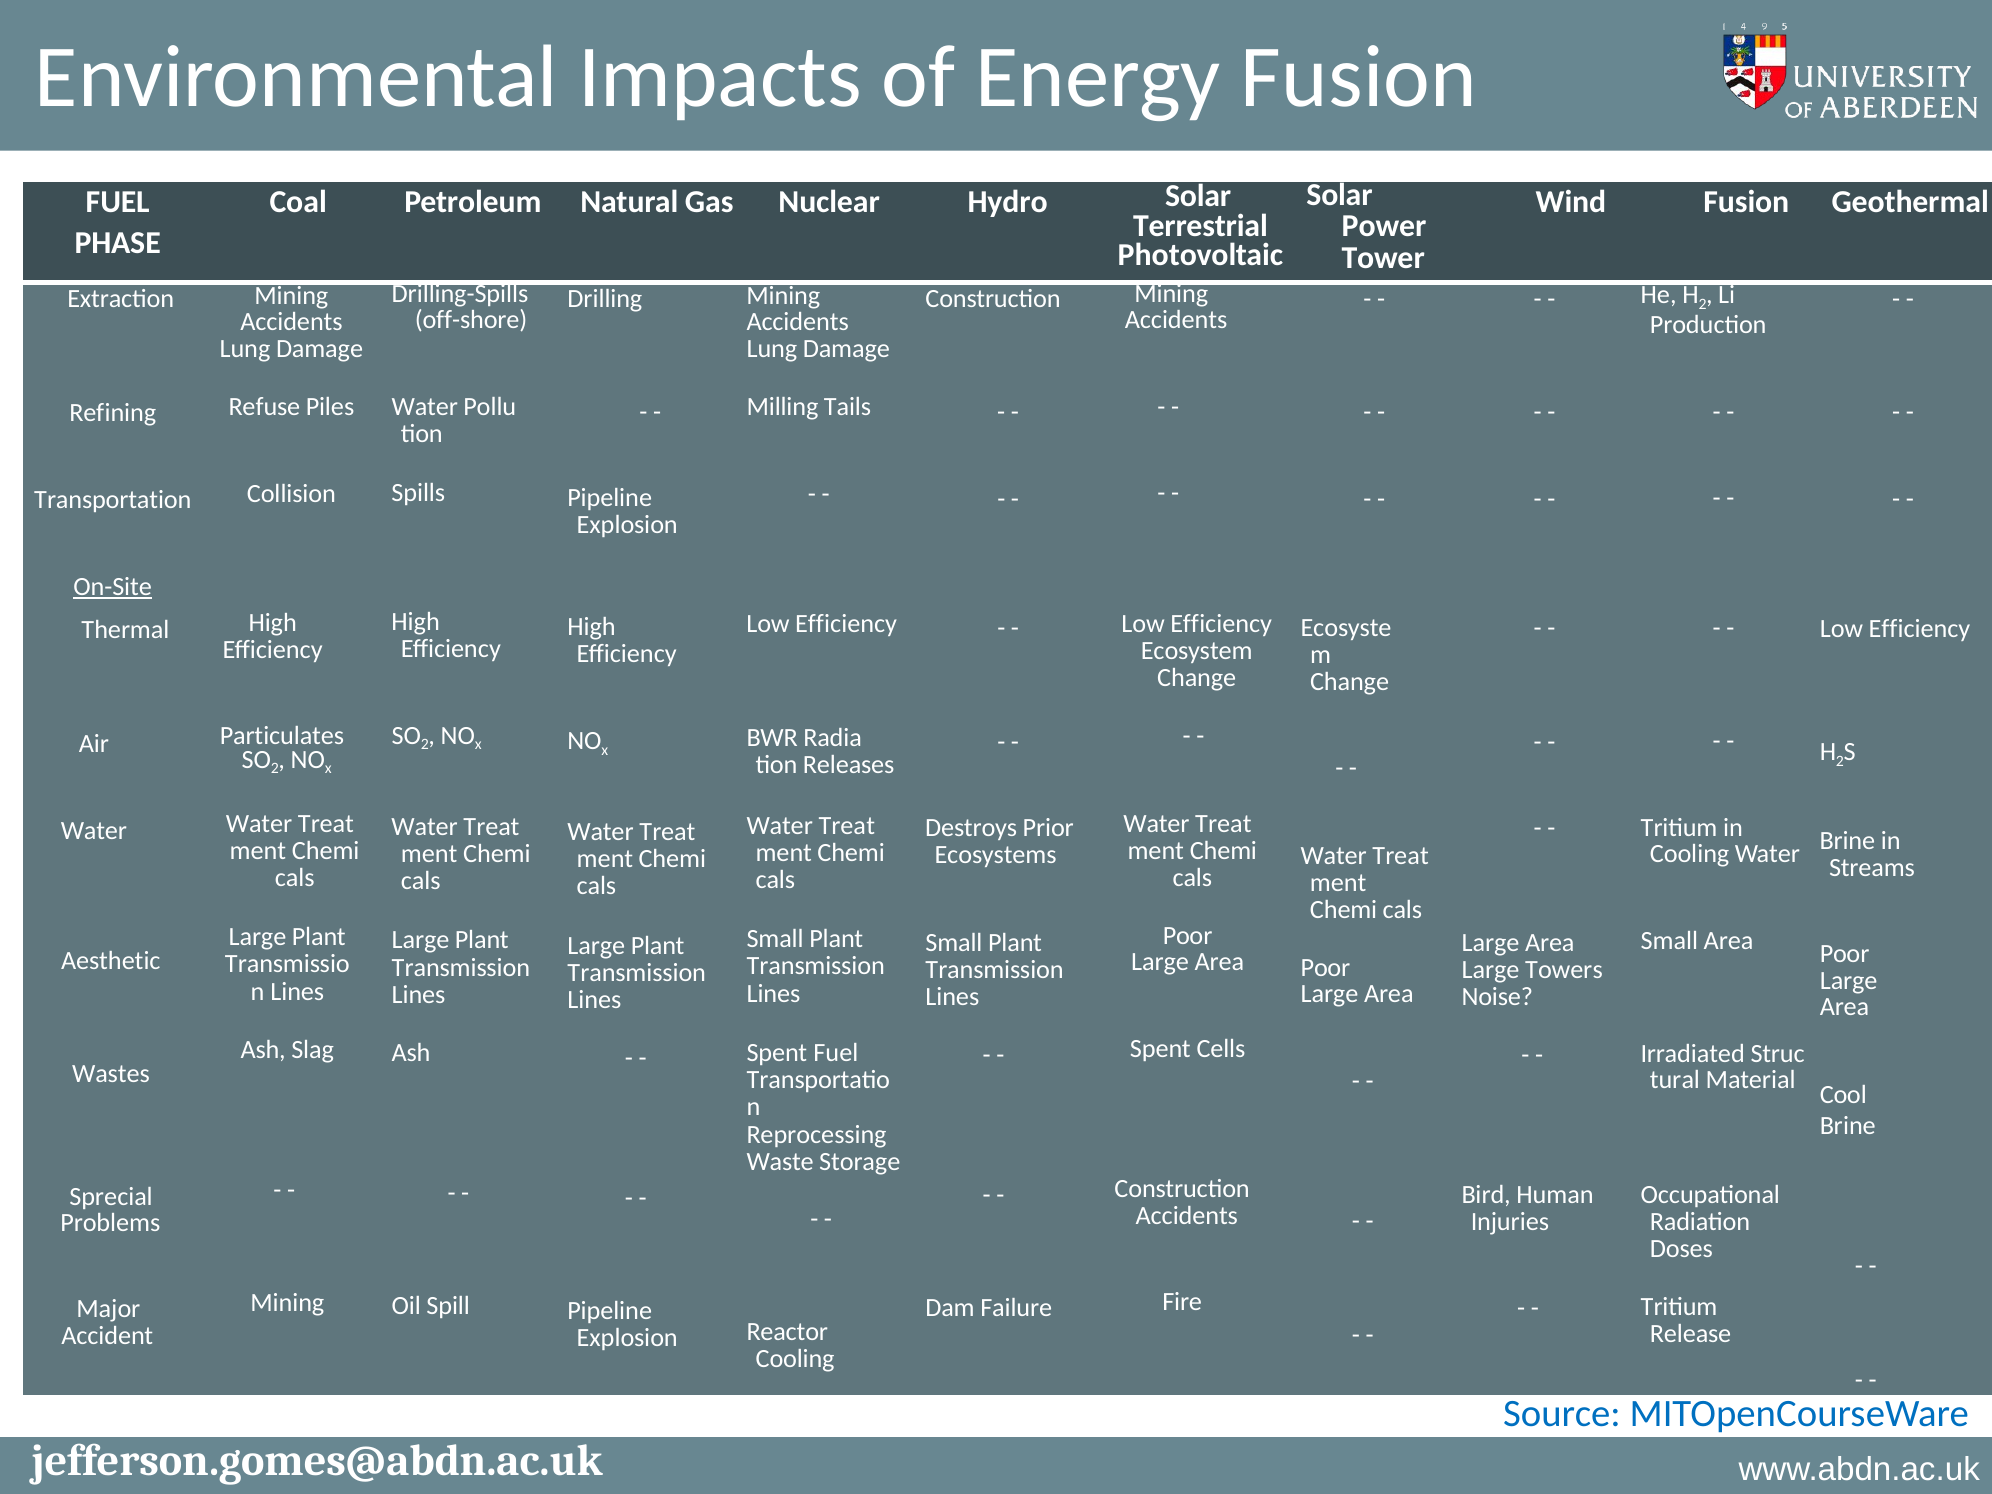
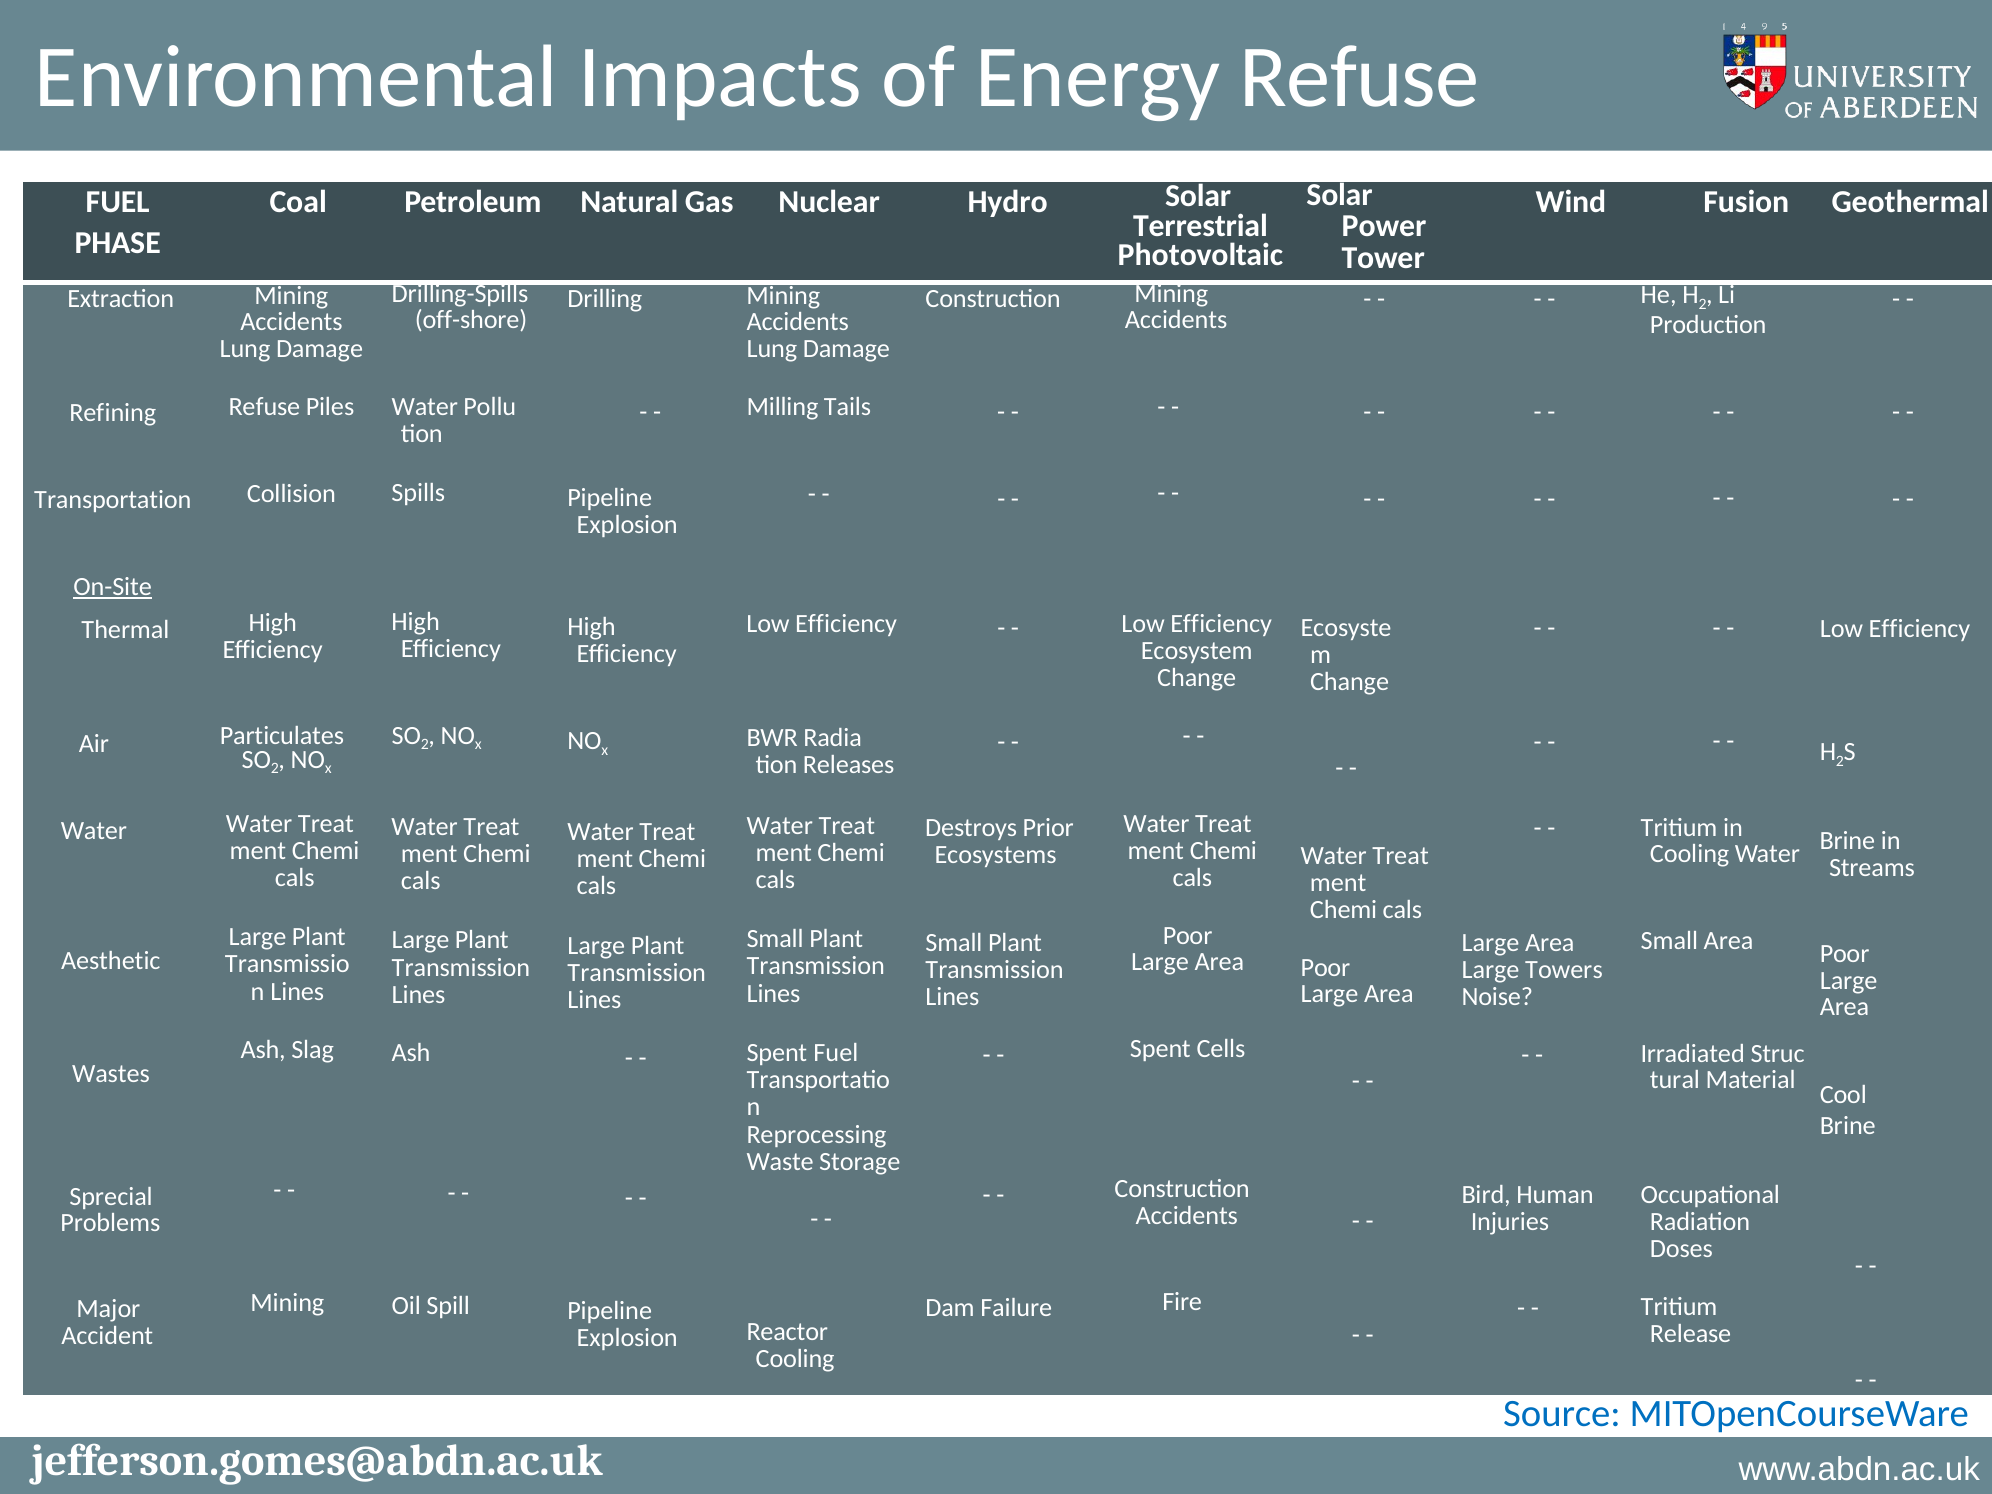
Energy Fusion: Fusion -> Refuse
